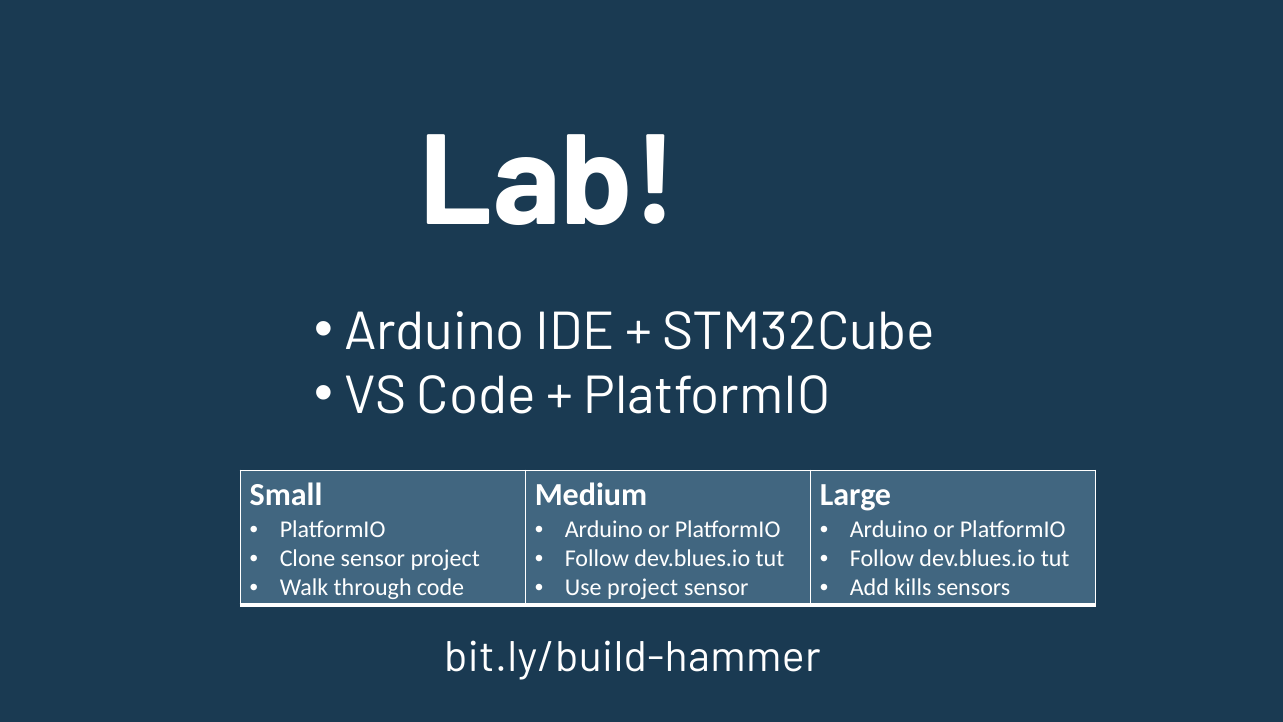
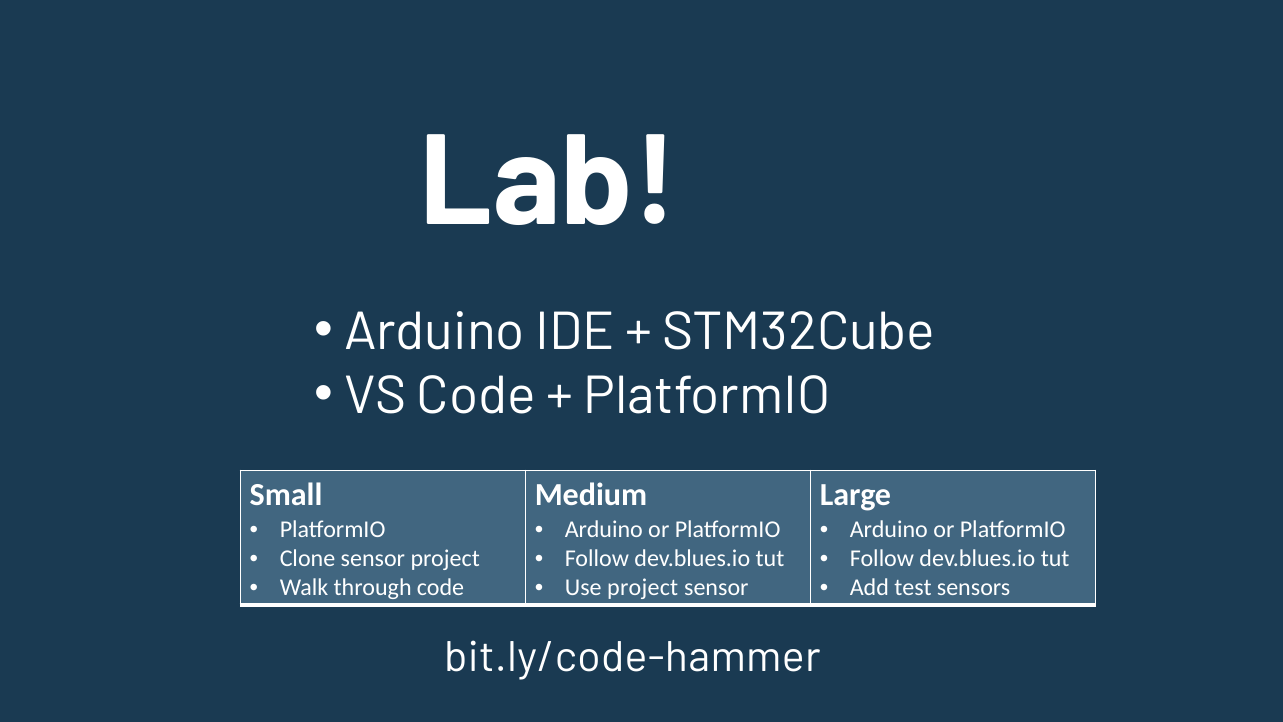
kills: kills -> test
bit.ly/build-hammer: bit.ly/build-hammer -> bit.ly/code-hammer
